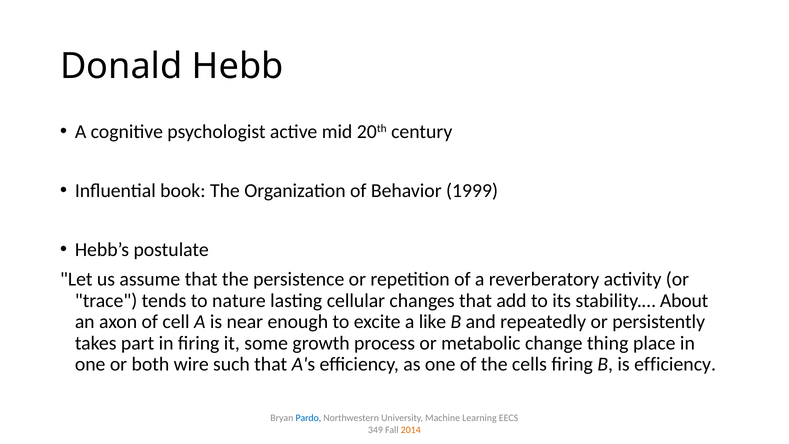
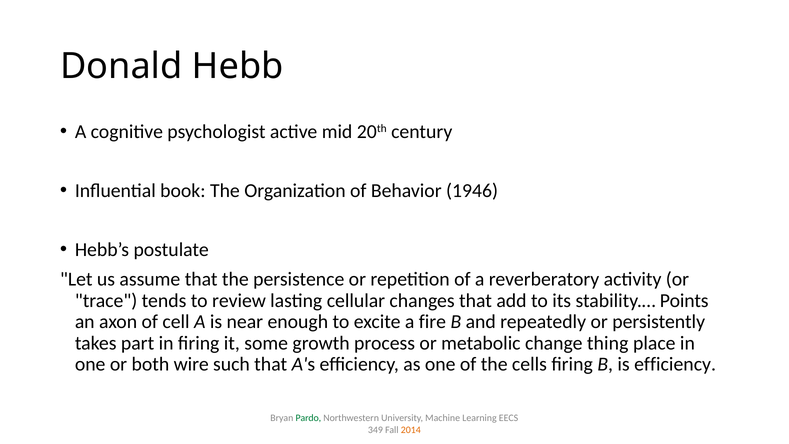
1999: 1999 -> 1946
nature: nature -> review
About: About -> Points
like: like -> fire
Pardo colour: blue -> green
